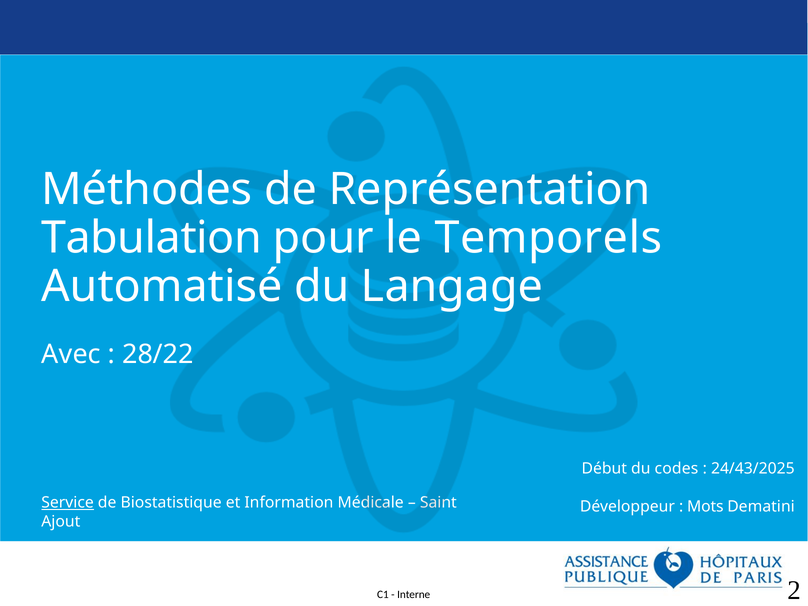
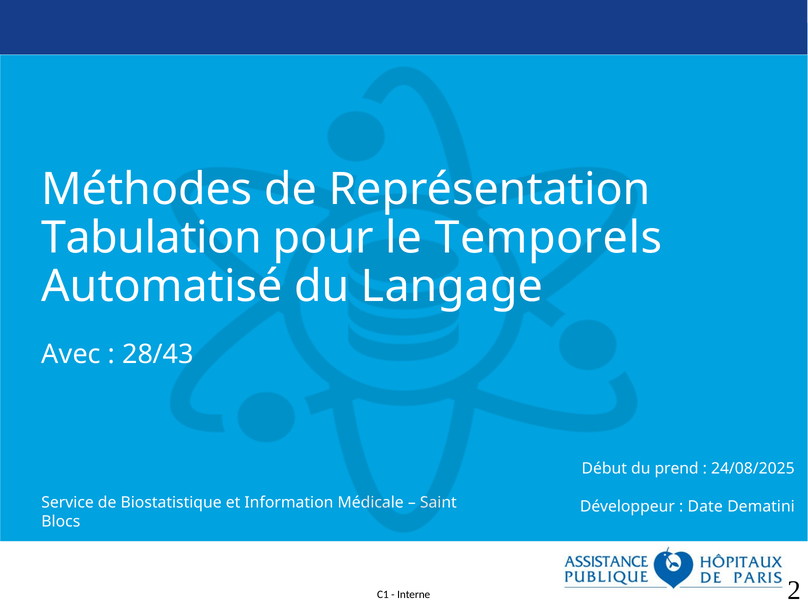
28/22: 28/22 -> 28/43
codes: codes -> prend
24/43/2025: 24/43/2025 -> 24/08/2025
Service underline: present -> none
Mots: Mots -> Date
Ajout: Ajout -> Blocs
